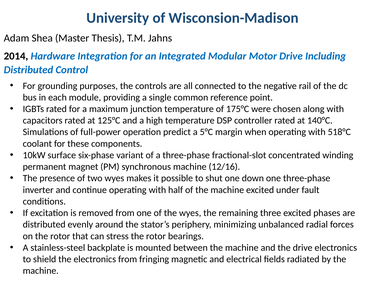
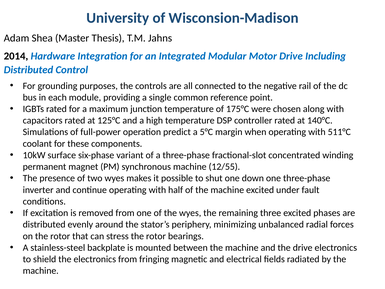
518°C: 518°C -> 511°C
12/16: 12/16 -> 12/55
